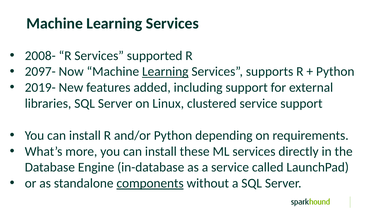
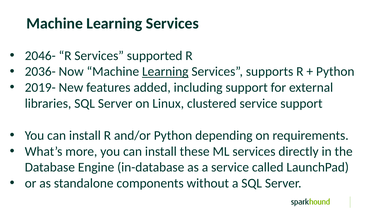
2008-: 2008- -> 2046-
2097-: 2097- -> 2036-
components underline: present -> none
